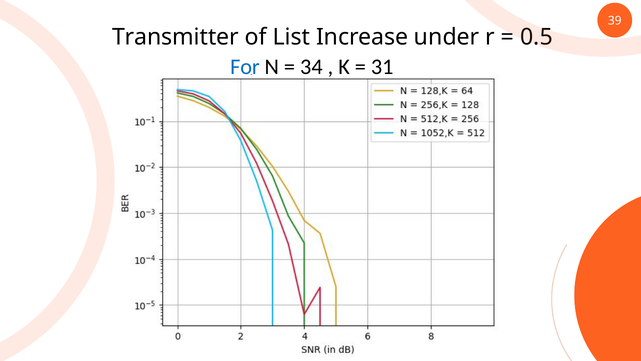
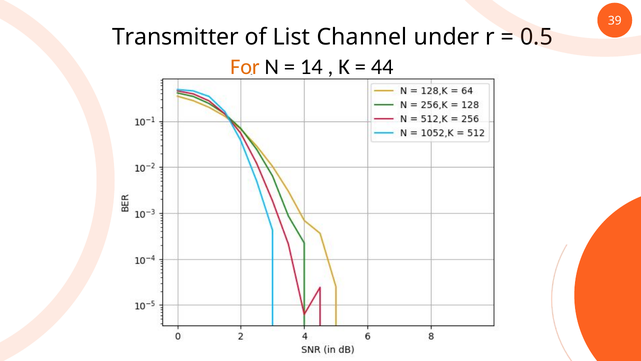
Increase: Increase -> Channel
For colour: blue -> orange
34: 34 -> 14
31: 31 -> 44
